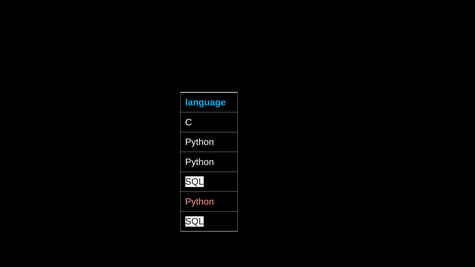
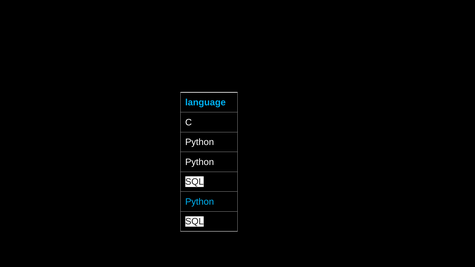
Python at (200, 202) colour: pink -> light blue
